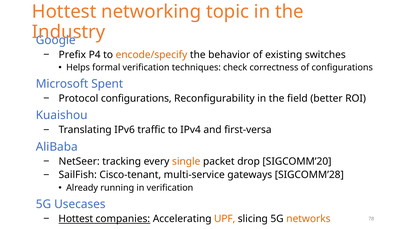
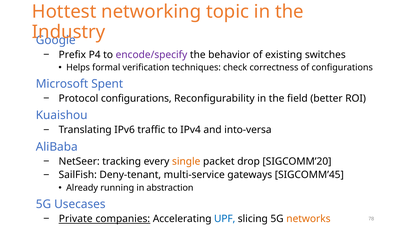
encode/specify colour: orange -> purple
first-versa: first-versa -> into-versa
Cisco-tenant: Cisco-tenant -> Deny-tenant
SIGCOMM’28: SIGCOMM’28 -> SIGCOMM’45
in verification: verification -> abstraction
Hottest at (76, 218): Hottest -> Private
UPF colour: orange -> blue
